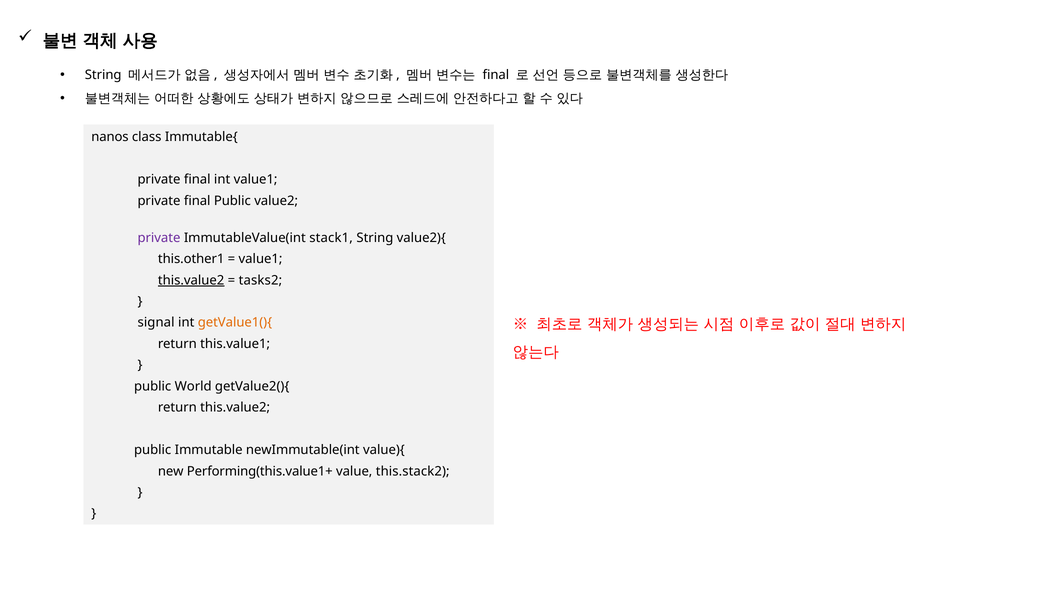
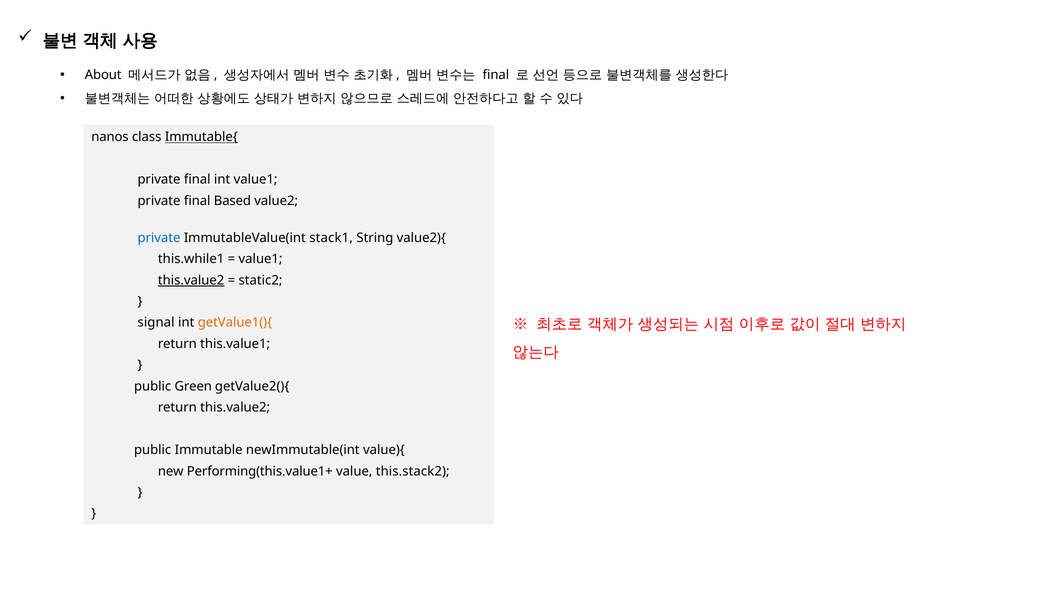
String at (103, 75): String -> About
Immutable{ underline: none -> present
final Public: Public -> Based
private at (159, 238) colour: purple -> blue
this.other1: this.other1 -> this.while1
tasks2: tasks2 -> static2
World: World -> Green
